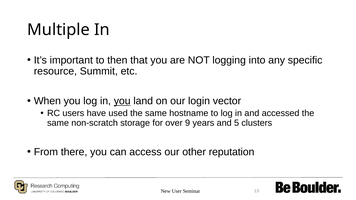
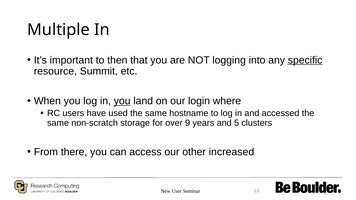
specific underline: none -> present
vector: vector -> where
reputation: reputation -> increased
